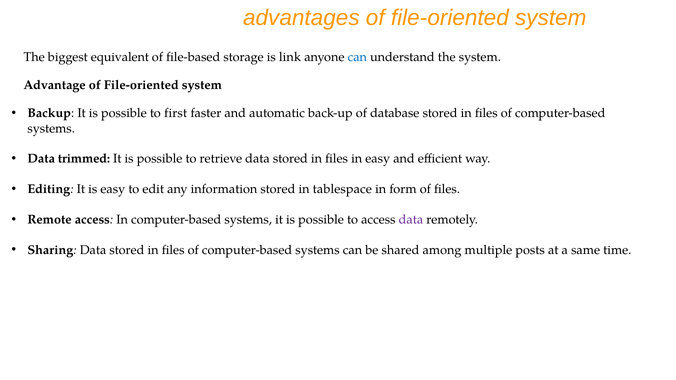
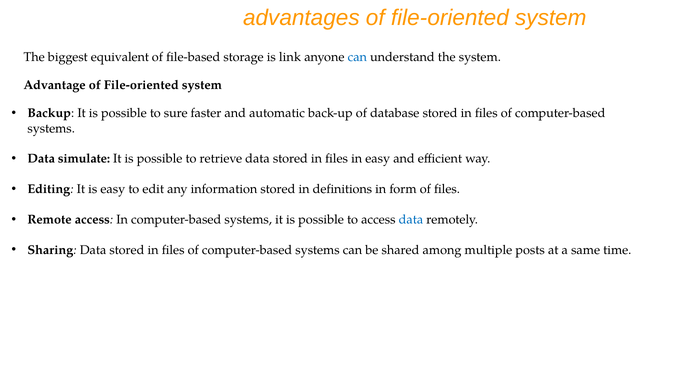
first: first -> sure
trimmed: trimmed -> simulate
tablespace: tablespace -> definitions
data at (411, 220) colour: purple -> blue
